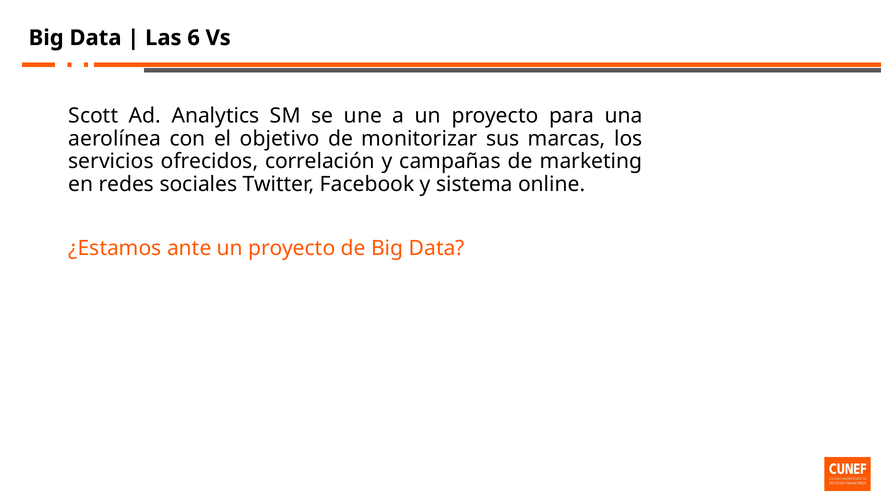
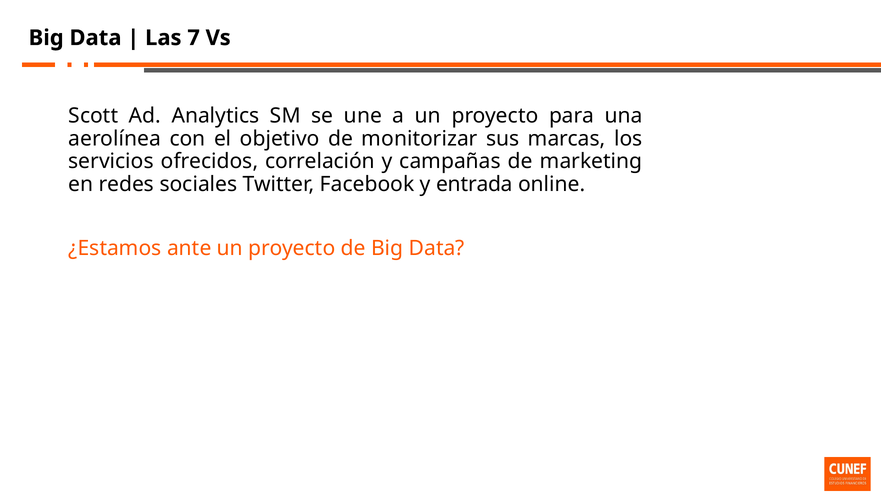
6: 6 -> 7
sistema: sistema -> entrada
